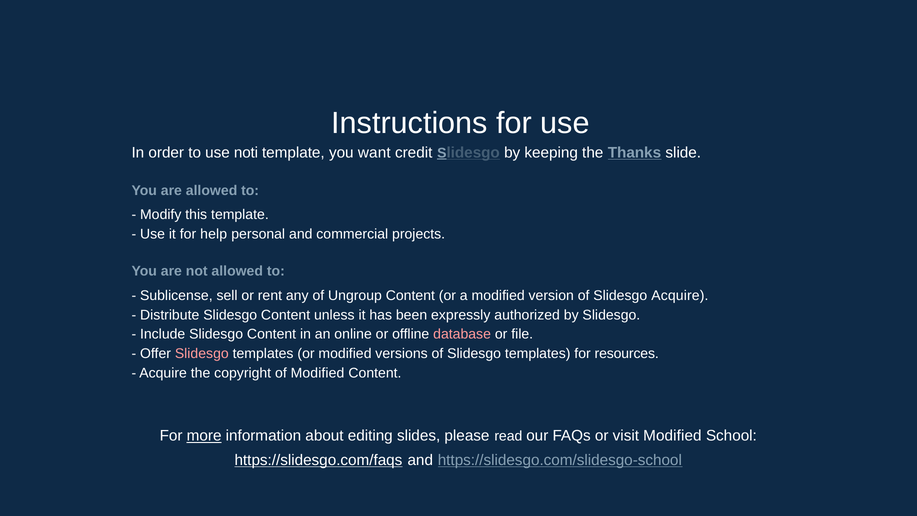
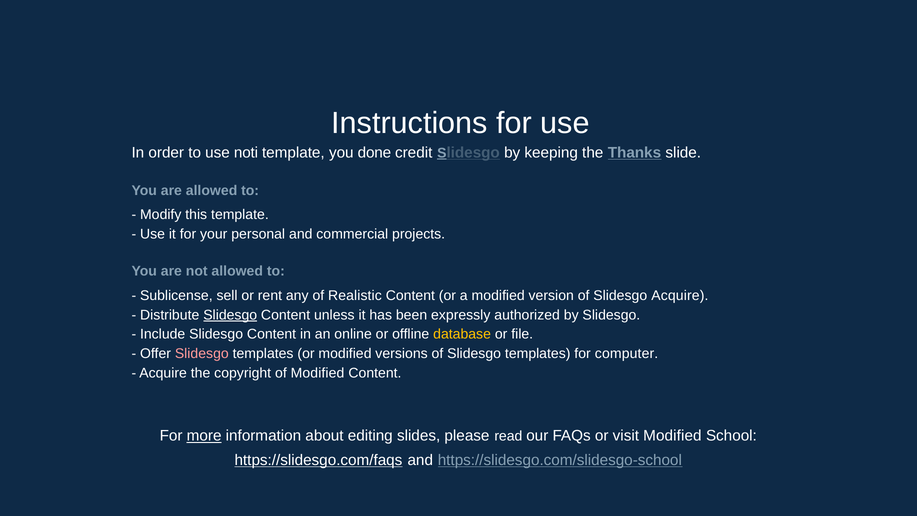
want: want -> done
help: help -> your
Ungroup: Ungroup -> Realistic
Slidesgo at (230, 315) underline: none -> present
database colour: pink -> yellow
resources: resources -> computer
